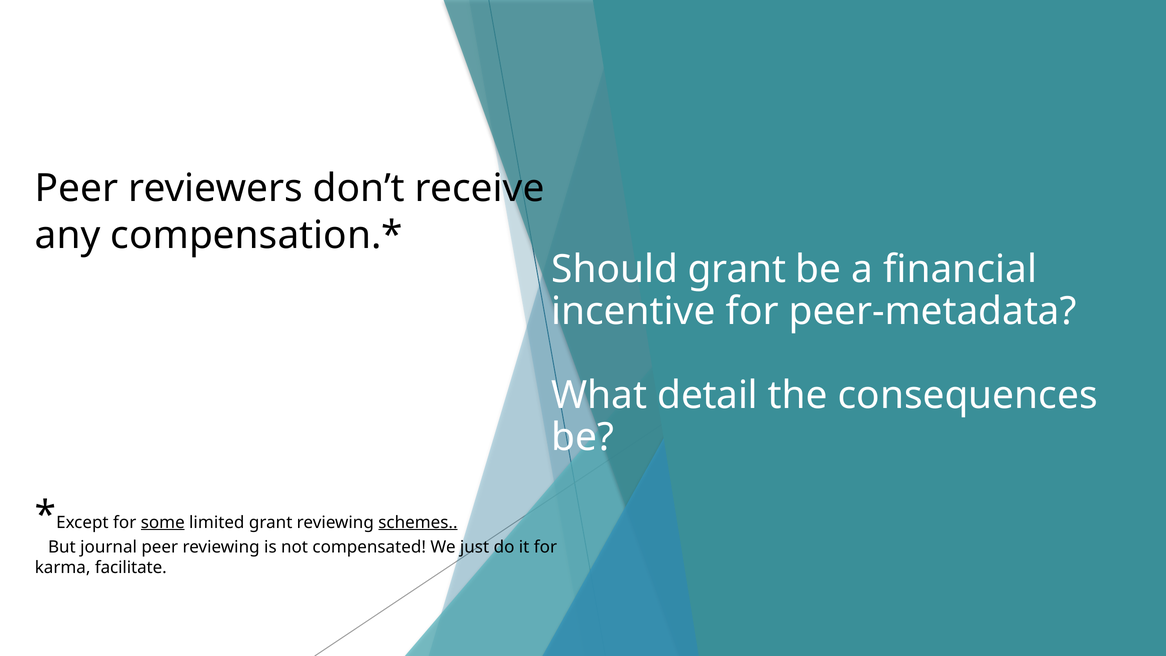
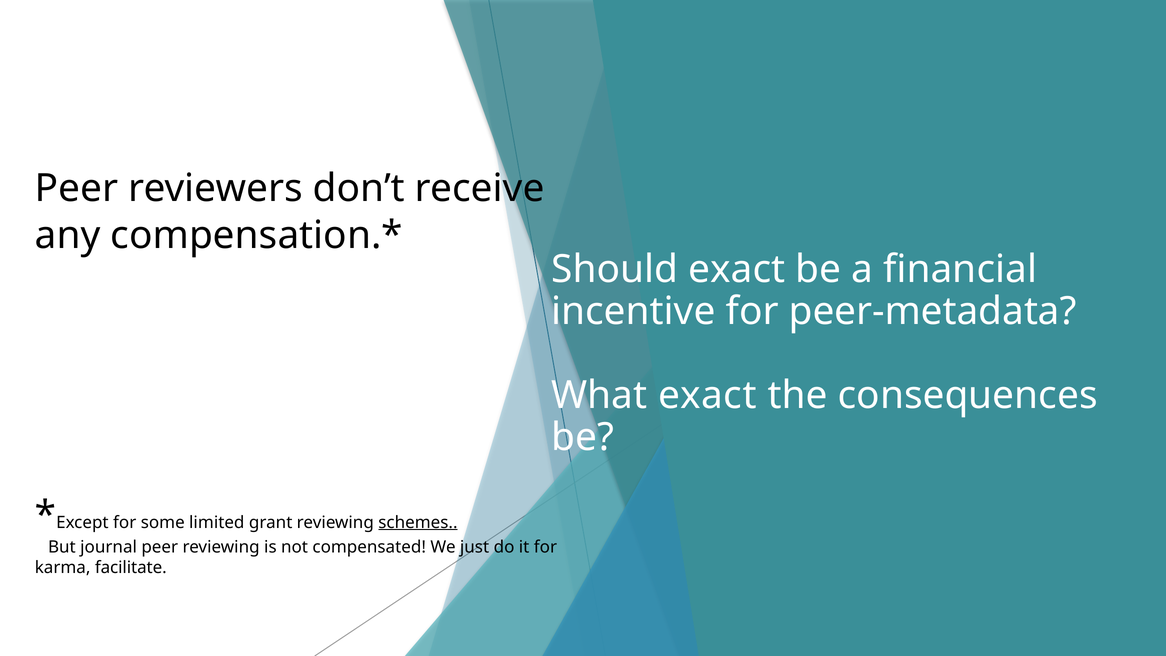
Should grant: grant -> exact
What detail: detail -> exact
some underline: present -> none
